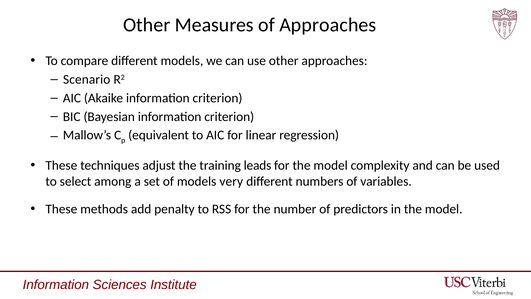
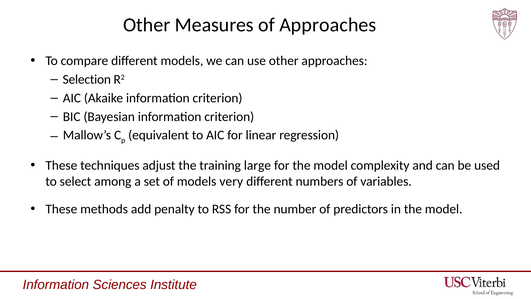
Scenario: Scenario -> Selection
leads: leads -> large
